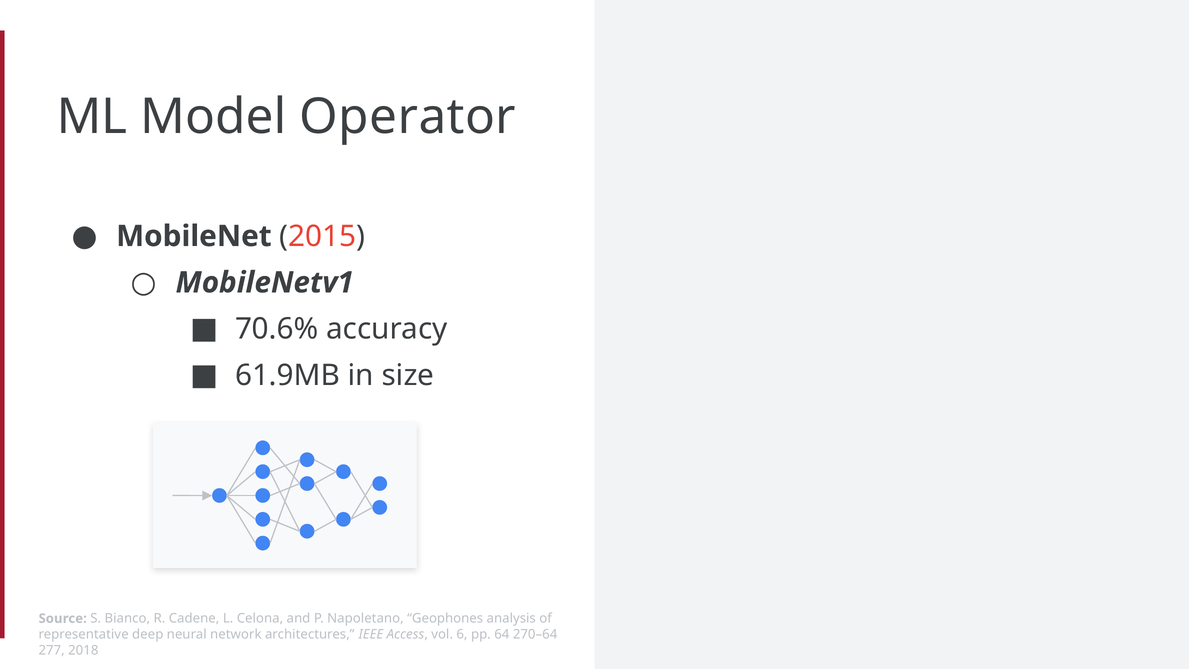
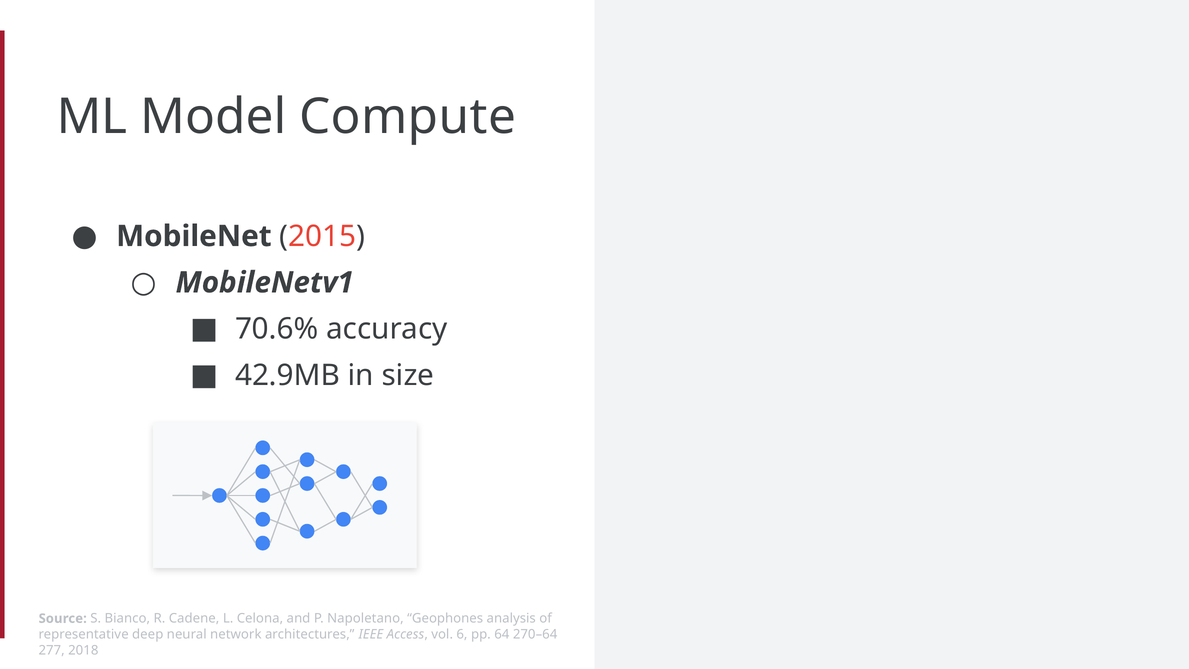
Operator: Operator -> Compute
61.9MB: 61.9MB -> 42.9MB
